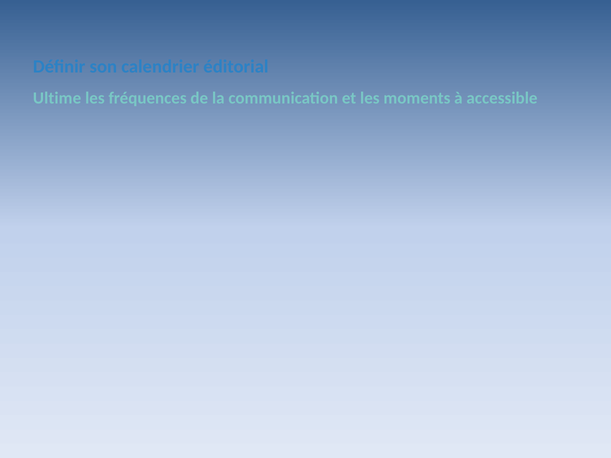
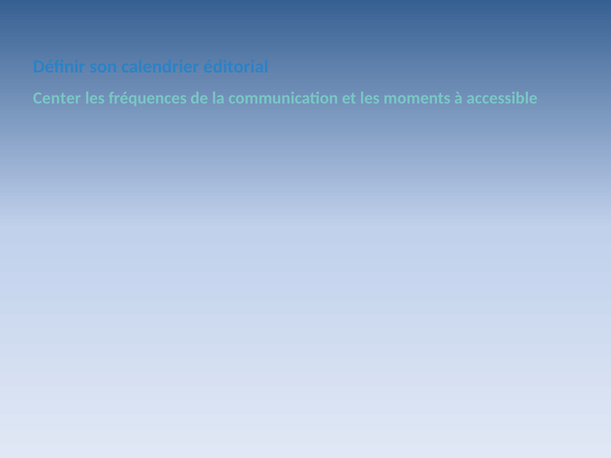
Ultime: Ultime -> Center
